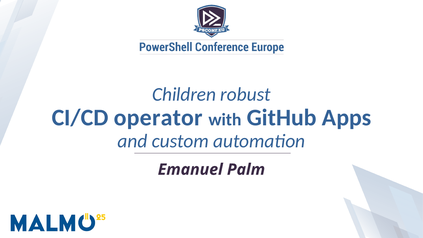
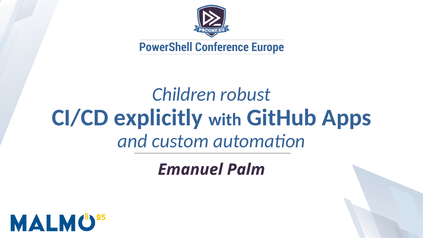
operator: operator -> explicitly
